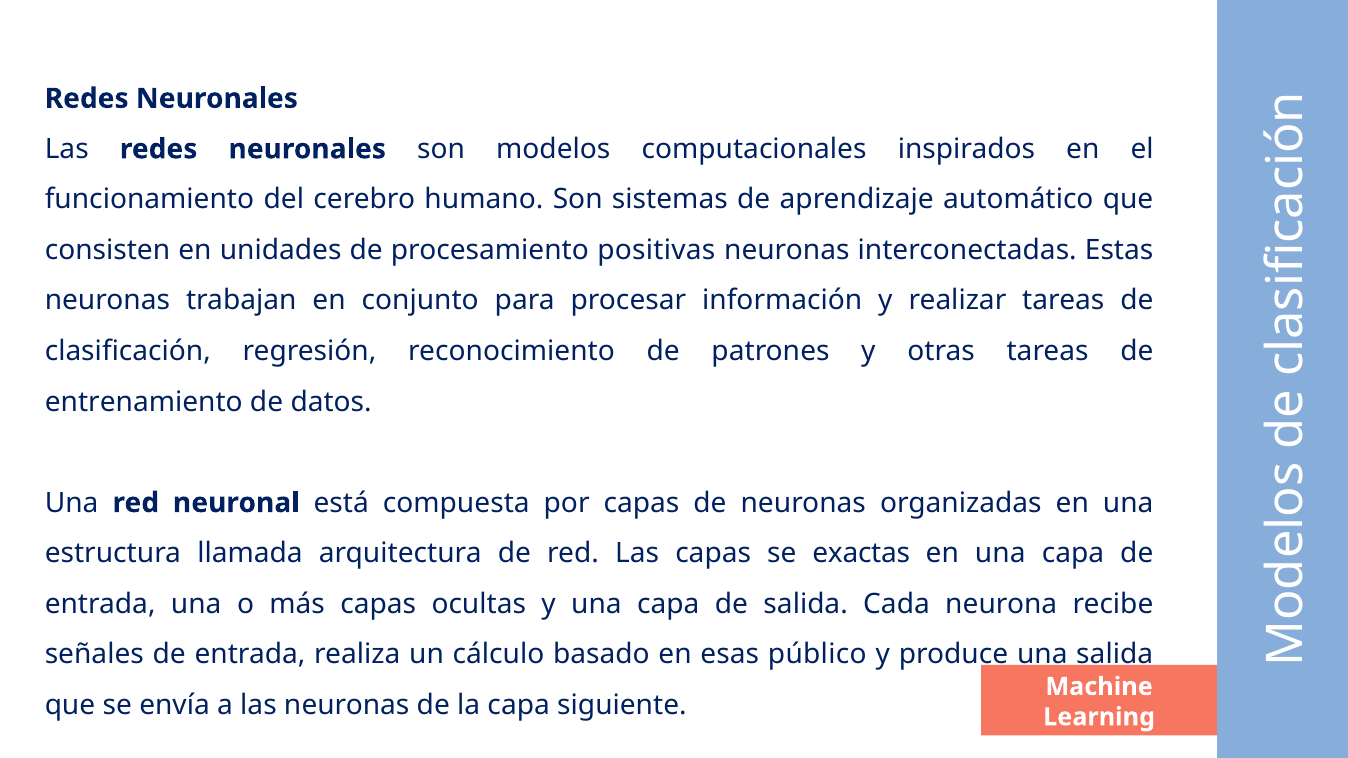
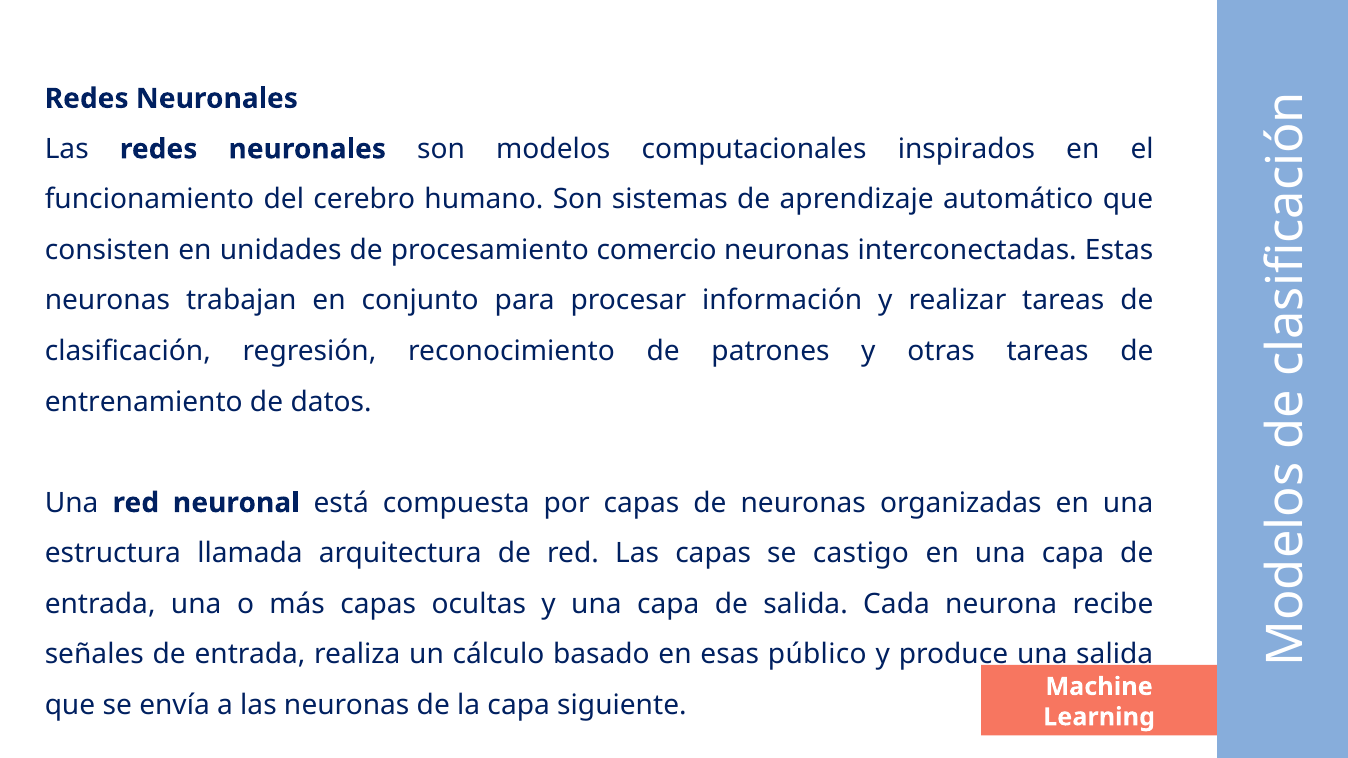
positivas: positivas -> comercio
exactas: exactas -> castigo
